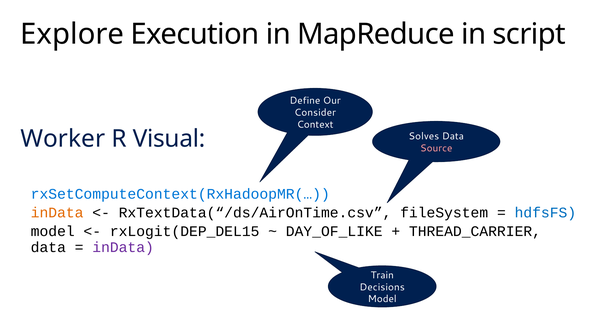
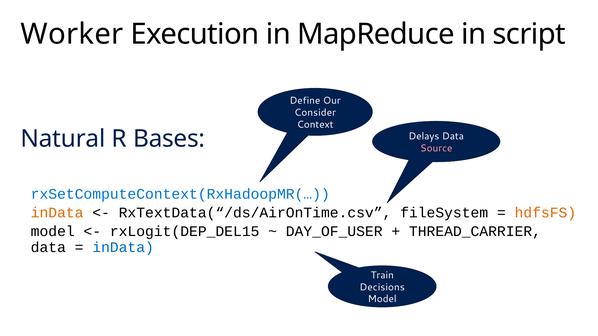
Explore: Explore -> Worker
Worker: Worker -> Natural
Visual: Visual -> Bases
Solves: Solves -> Delays
hdfsFS colour: blue -> orange
DAY_OF_LIKE: DAY_OF_LIKE -> DAY_OF_USER
inData at (123, 247) colour: purple -> blue
